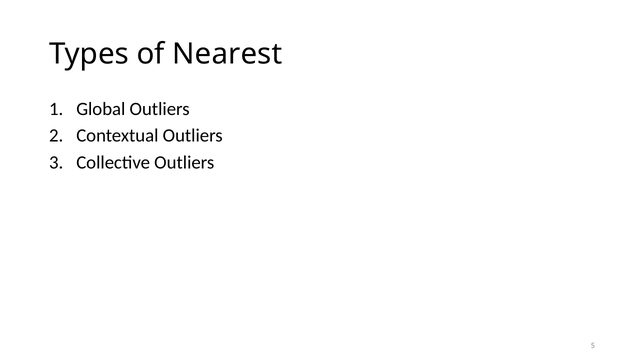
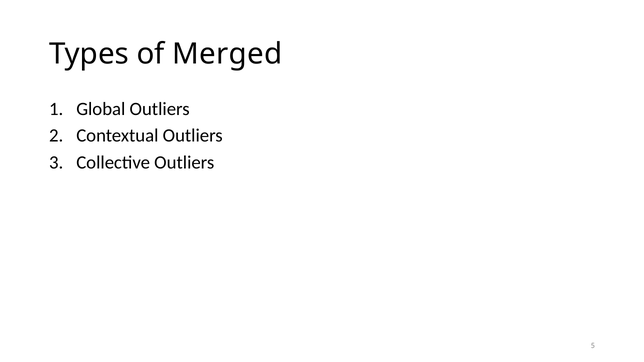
Nearest: Nearest -> Merged
